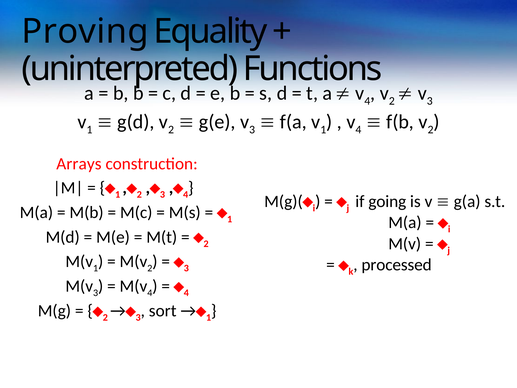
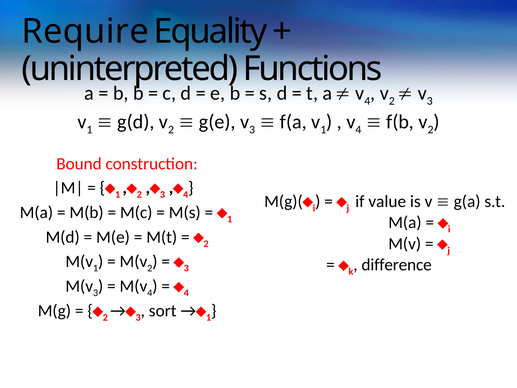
Proving: Proving -> Require
Arrays: Arrays -> Bound
going: going -> value
processed: processed -> difference
